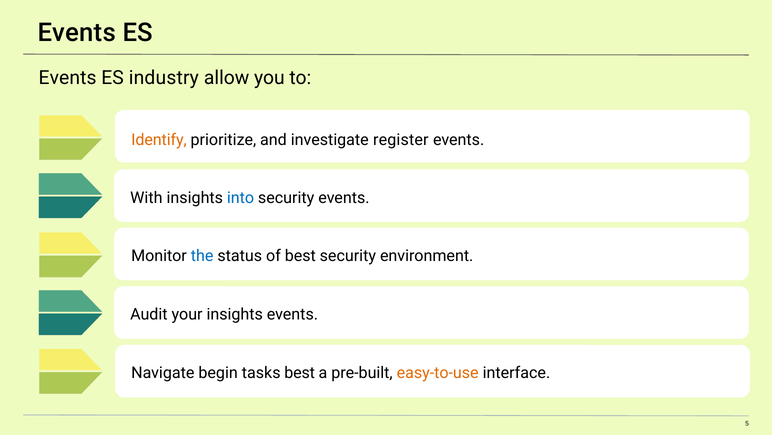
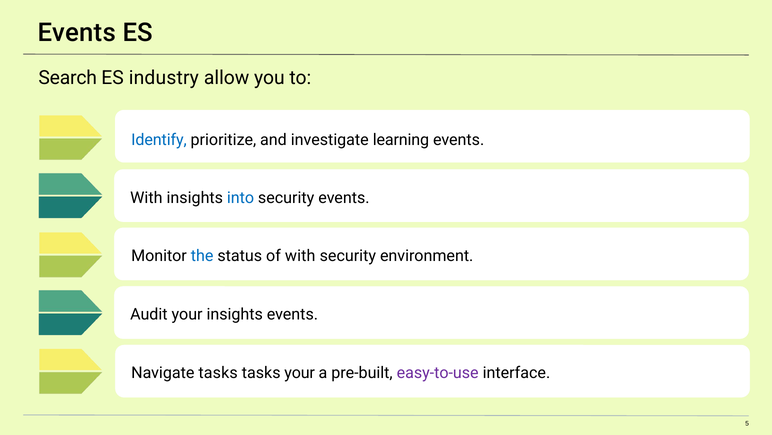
Events at (68, 78): Events -> Search
Identify colour: orange -> blue
register: register -> learning
of best: best -> with
Navigate begin: begin -> tasks
tasks best: best -> your
easy-to-use colour: orange -> purple
